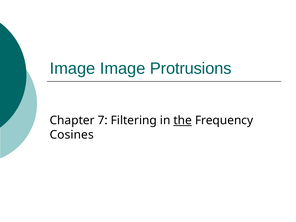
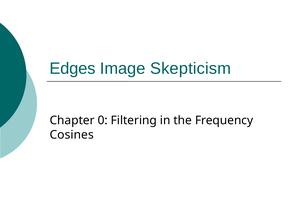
Image at (72, 68): Image -> Edges
Protrusions: Protrusions -> Skepticism
7: 7 -> 0
the underline: present -> none
